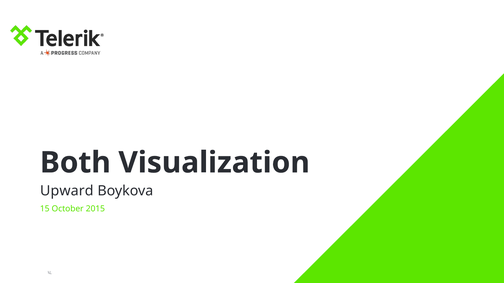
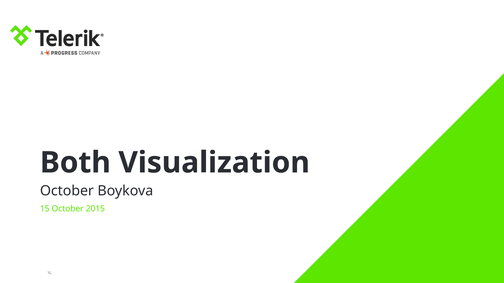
Upward at (67, 191): Upward -> October
